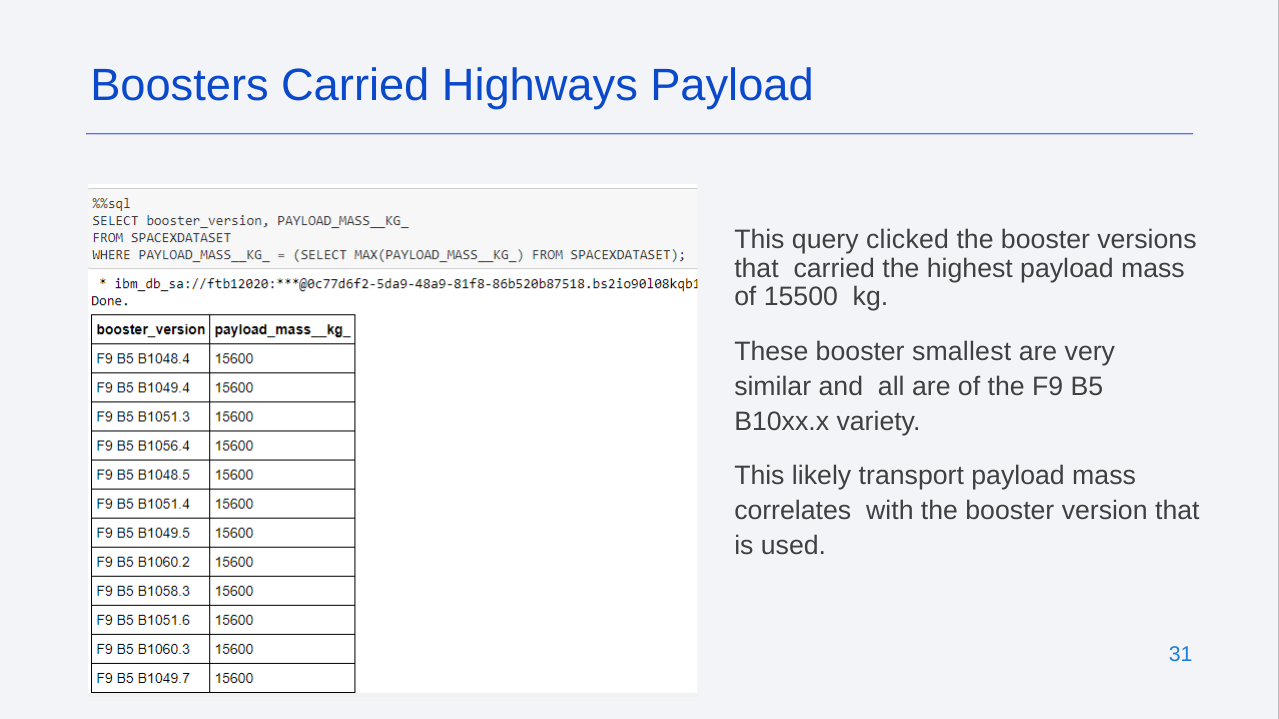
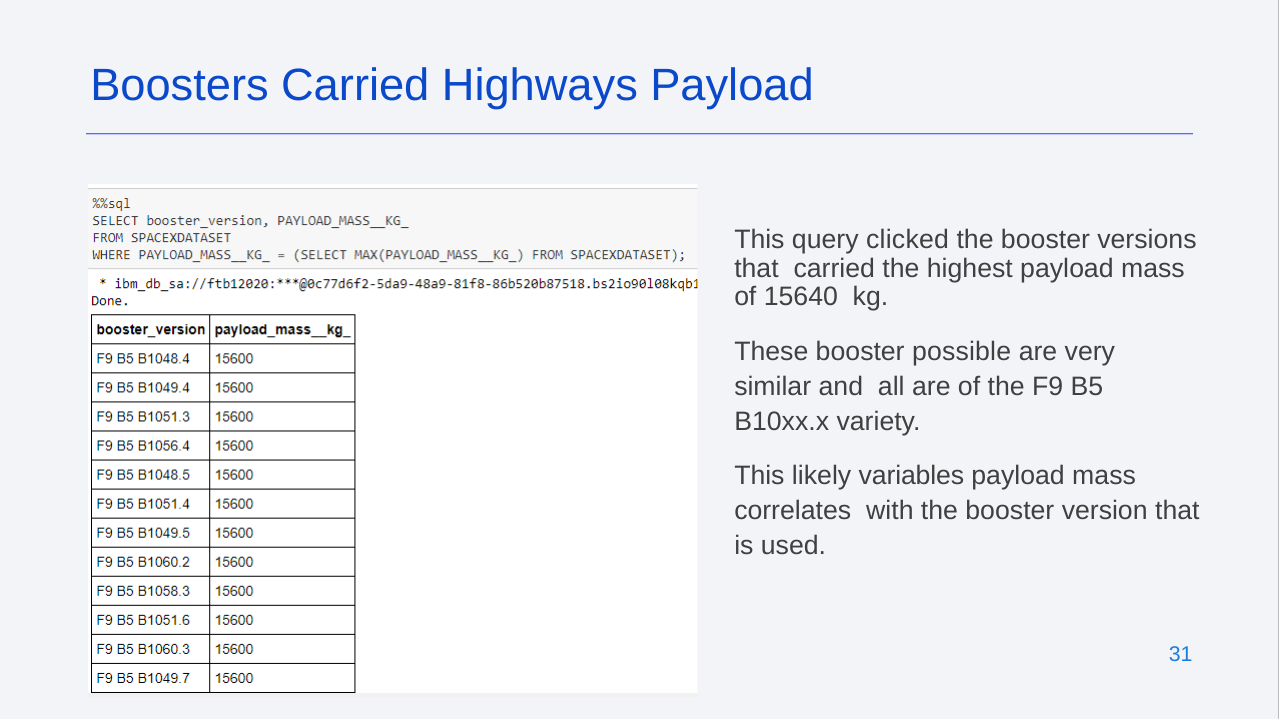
15500: 15500 -> 15640
smallest: smallest -> possible
transport: transport -> variables
